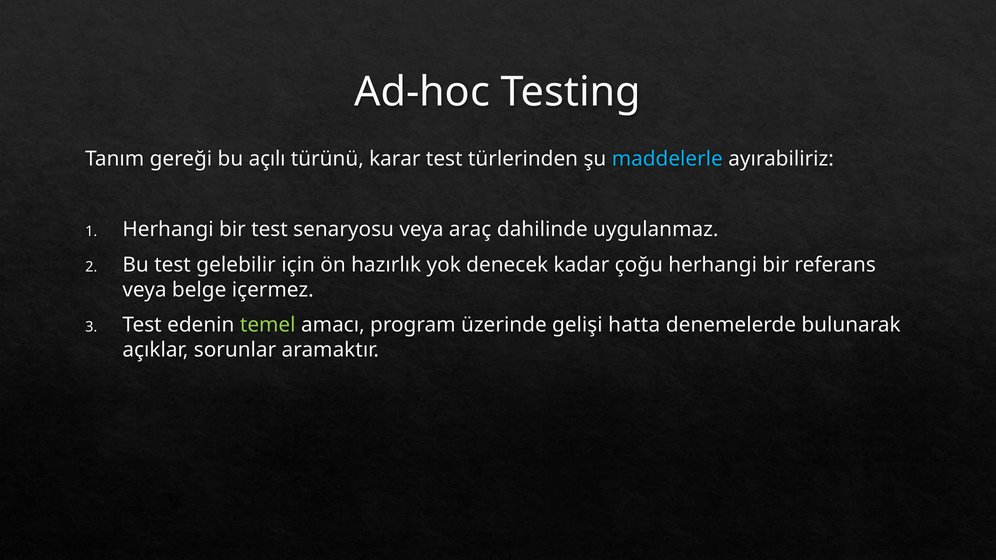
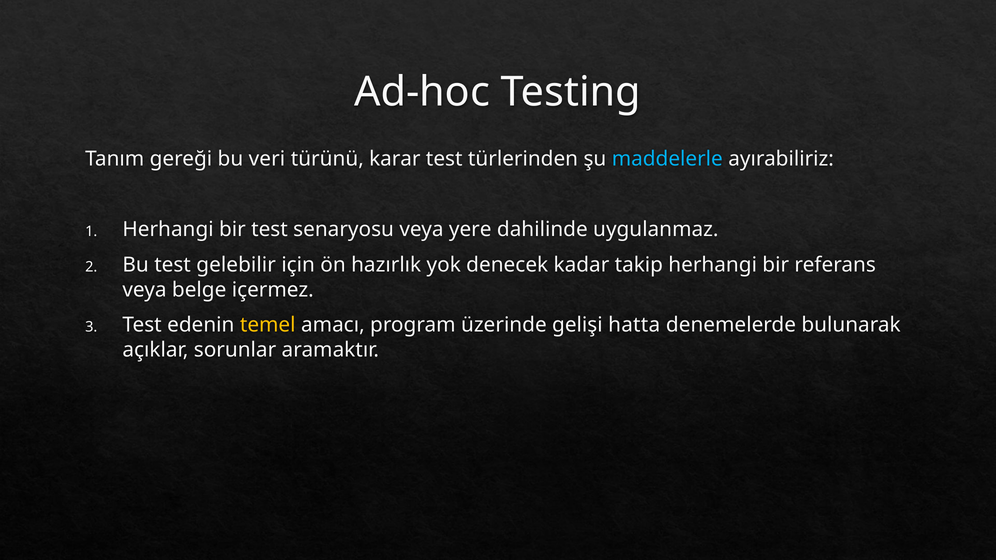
açılı: açılı -> veri
araç: araç -> yere
çoğu: çoğu -> takip
temel colour: light green -> yellow
